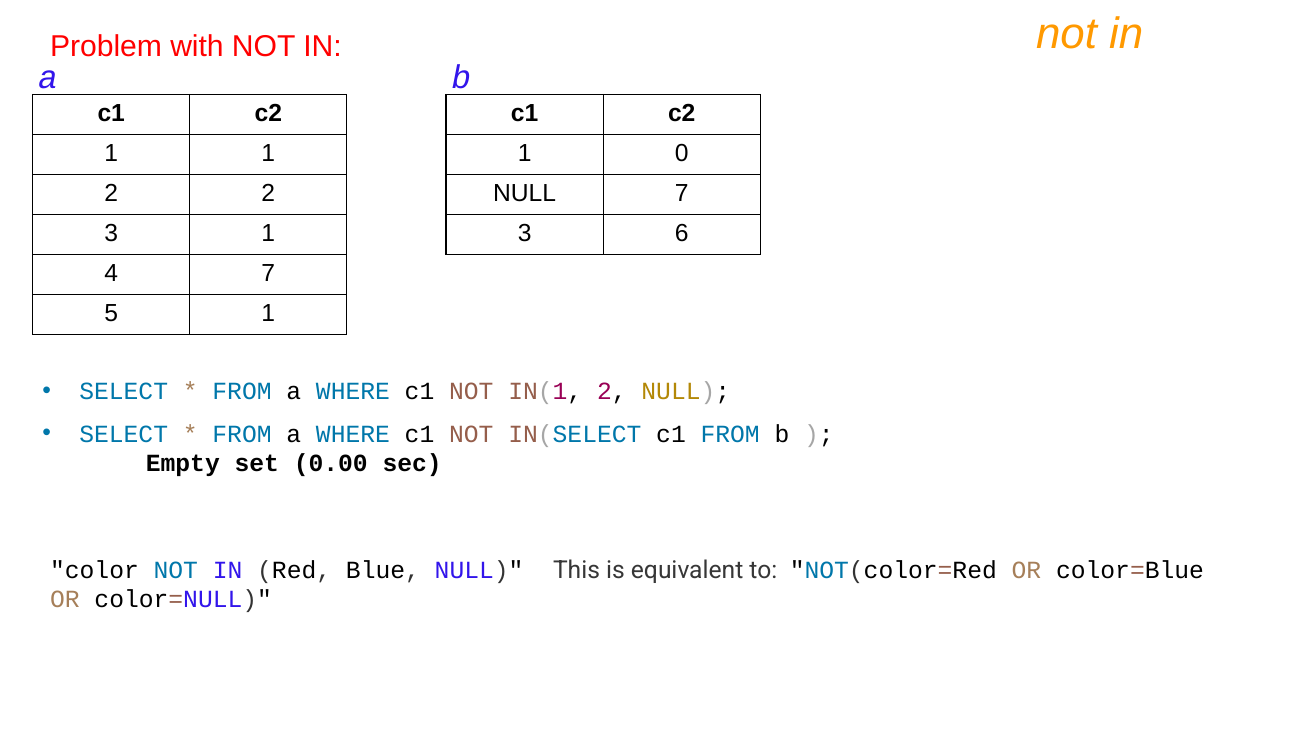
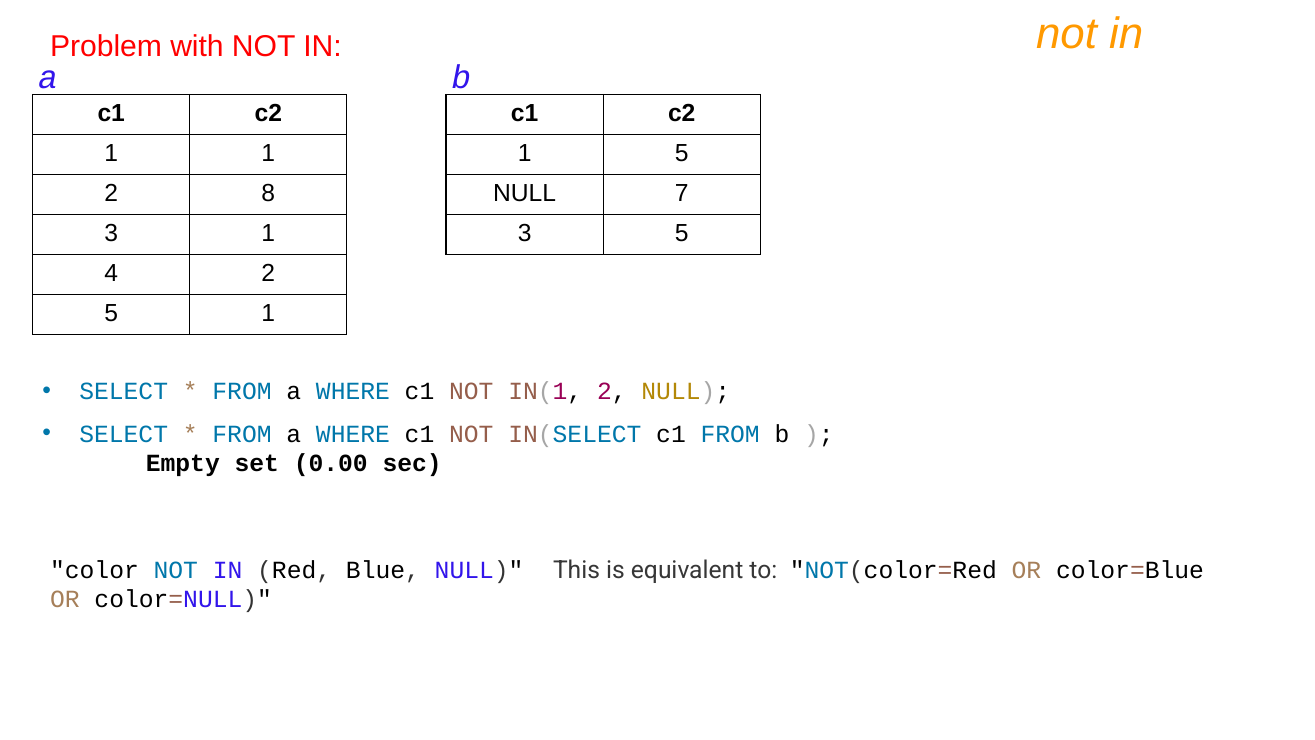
1 0: 0 -> 5
2 2: 2 -> 8
3 6: 6 -> 5
4 7: 7 -> 2
